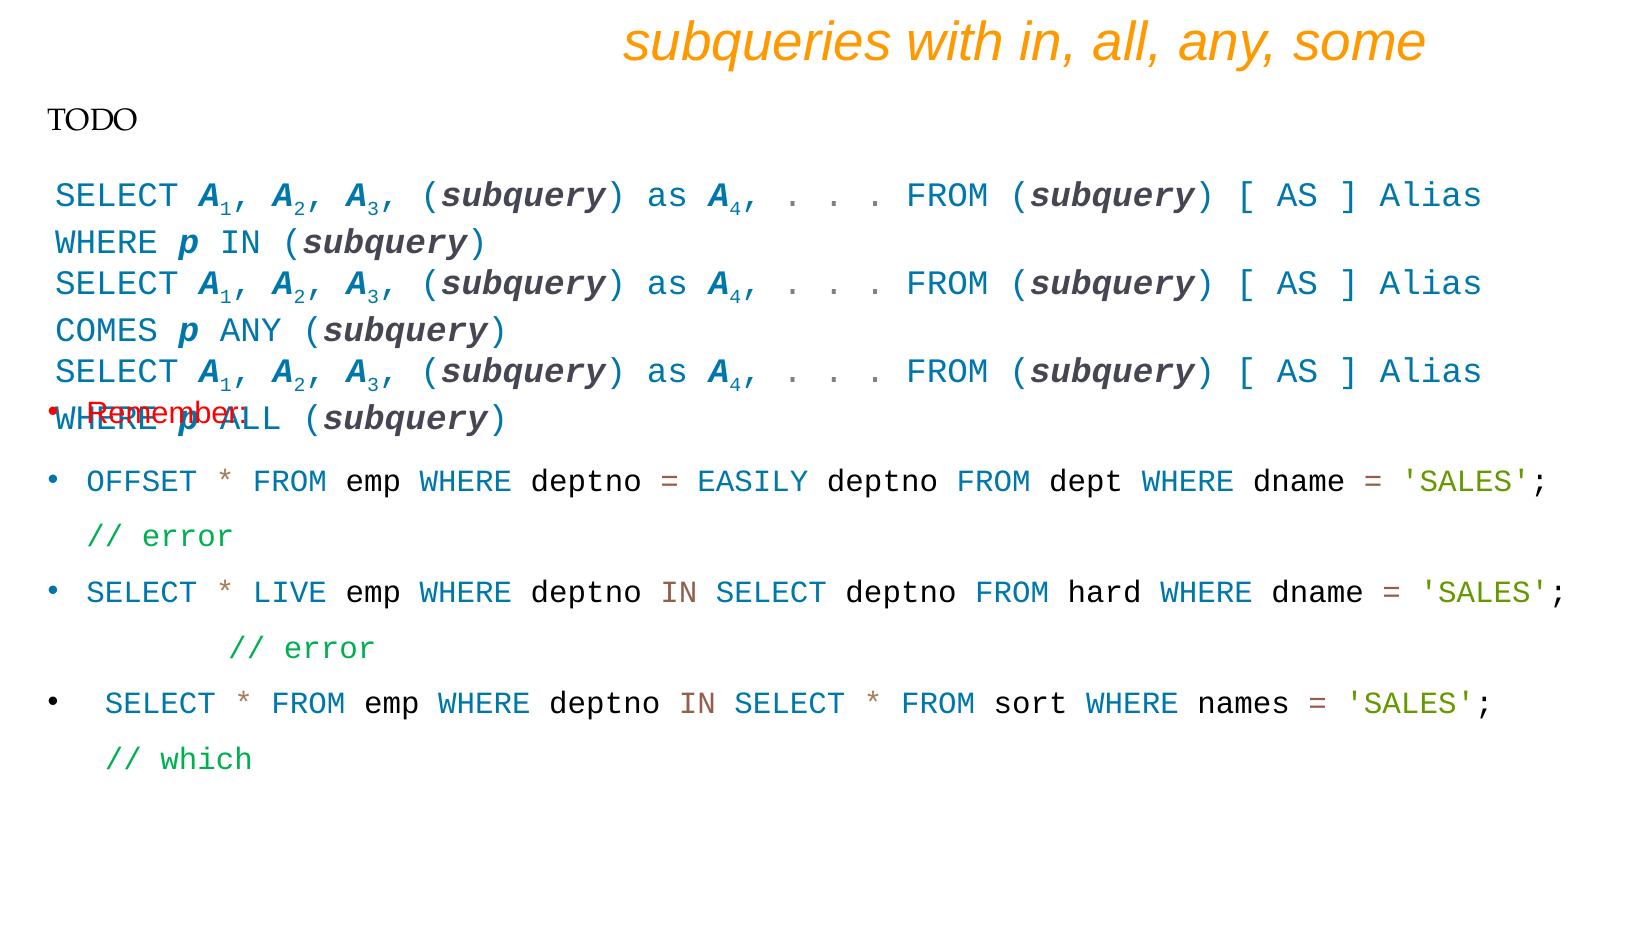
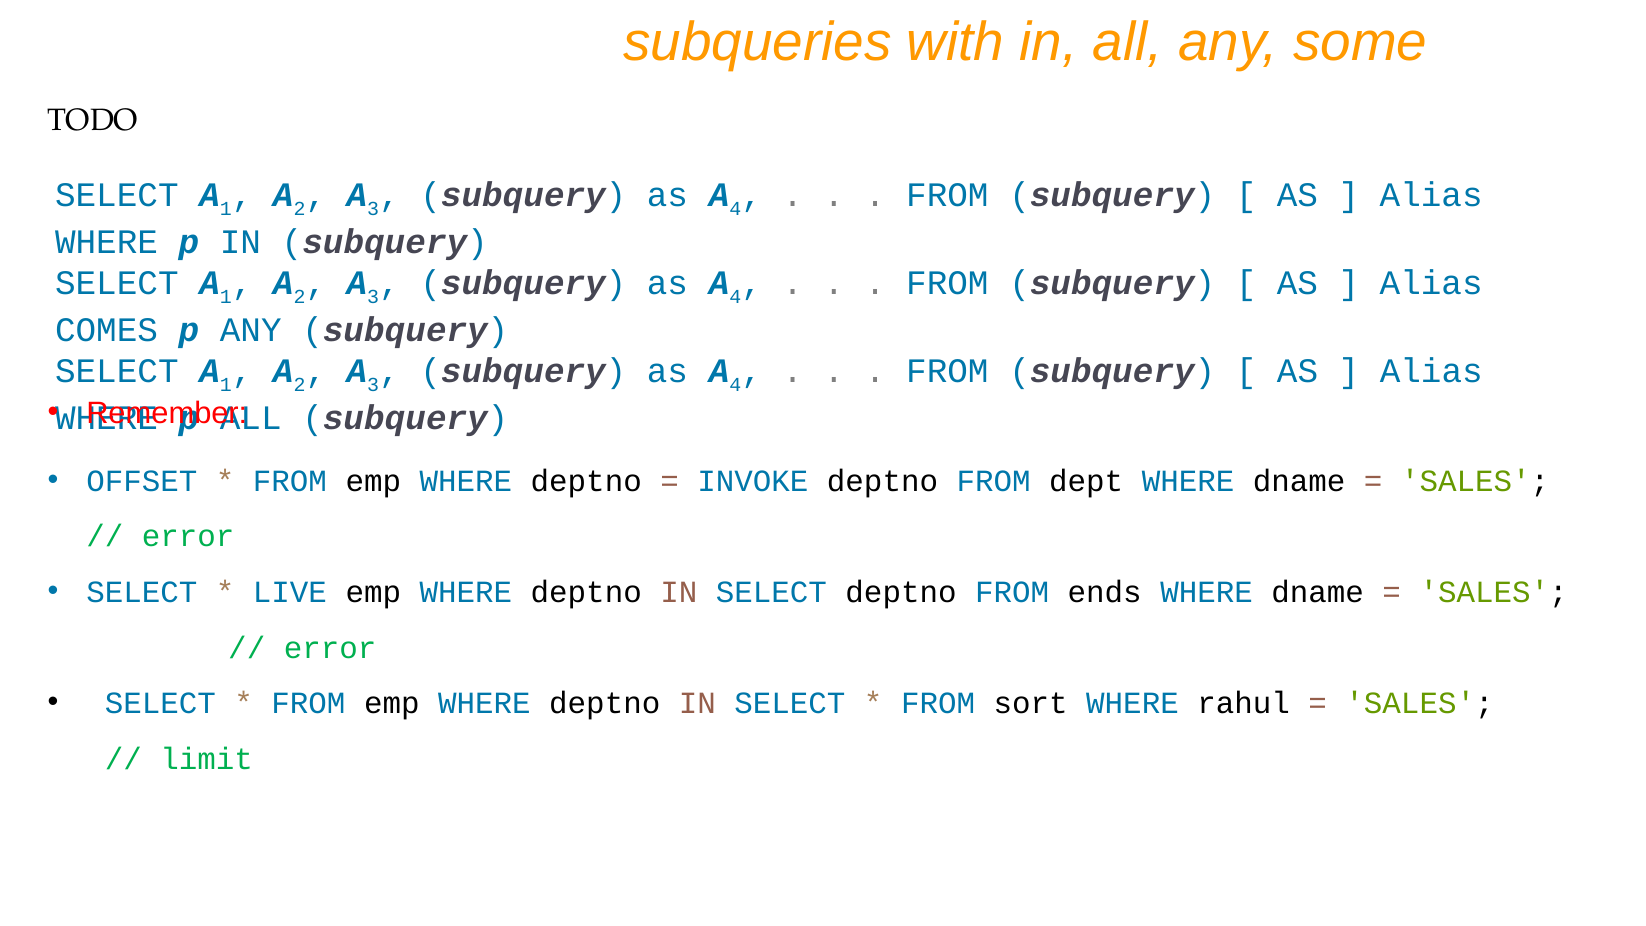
EASILY: EASILY -> INVOKE
hard: hard -> ends
names: names -> rahul
which: which -> limit
